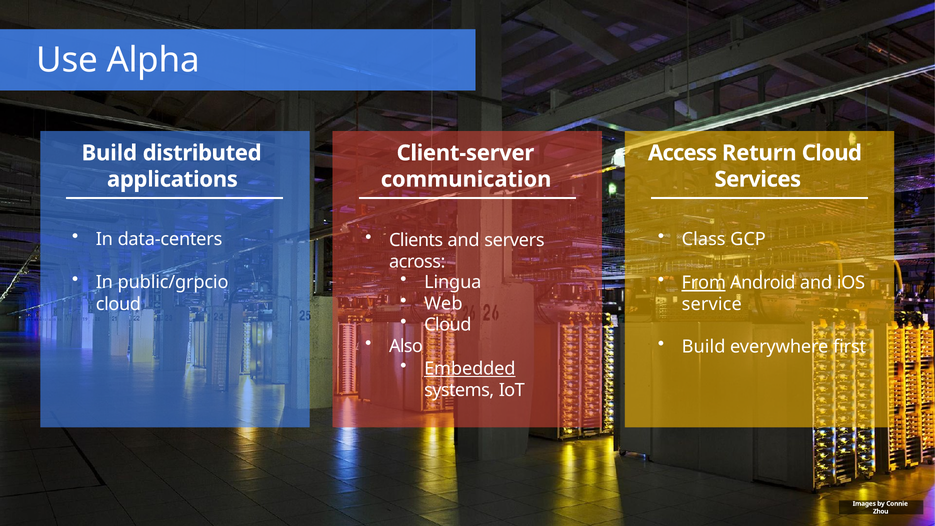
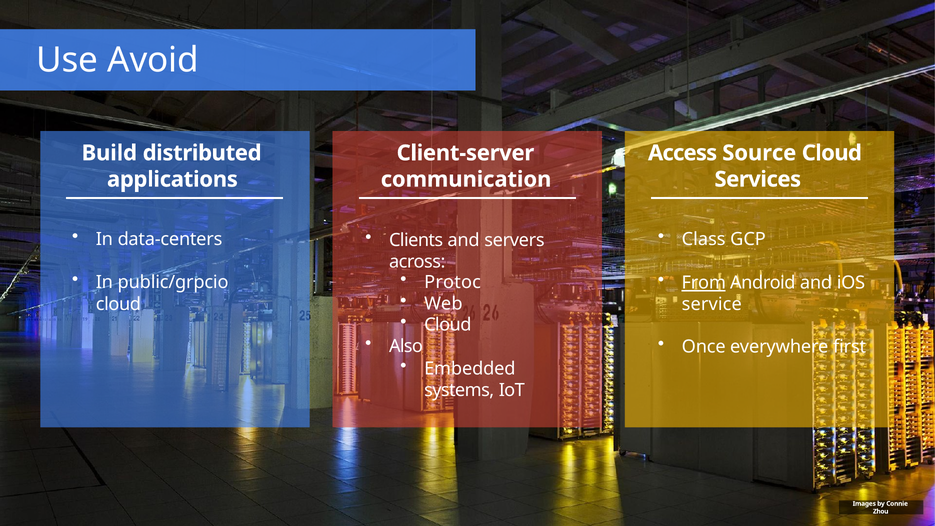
Alpha: Alpha -> Avoid
Return: Return -> Source
Lingua: Lingua -> Protoc
Build at (704, 347): Build -> Once
Embedded underline: present -> none
